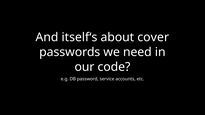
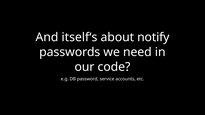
cover: cover -> notify
